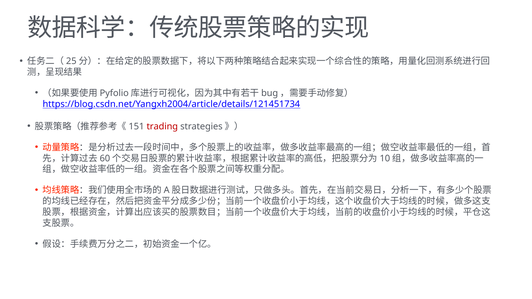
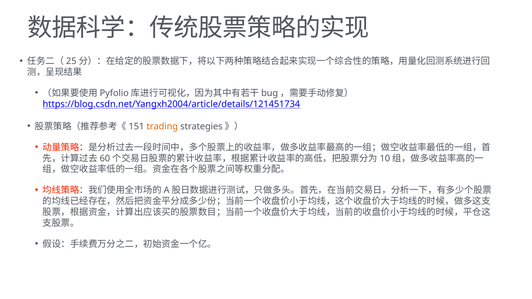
trading colour: red -> orange
